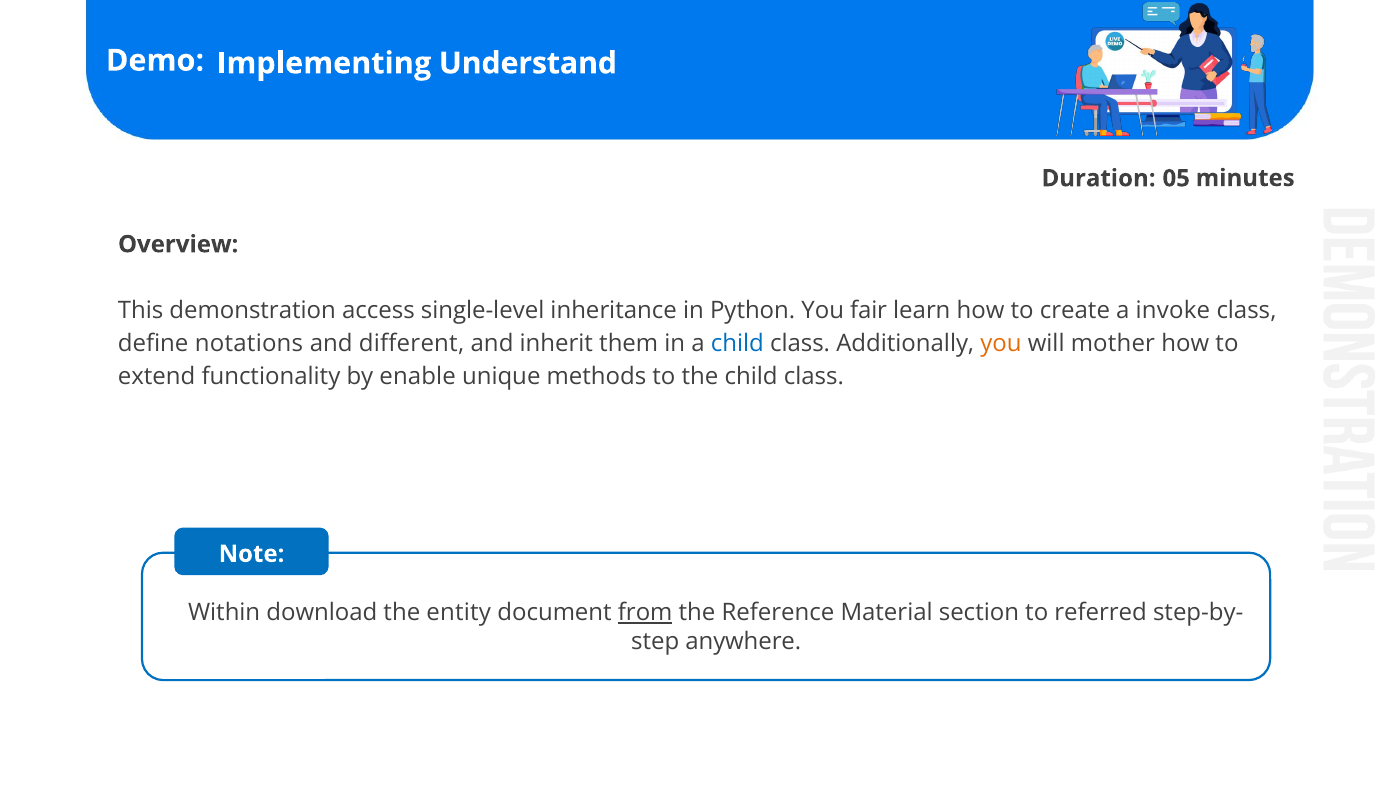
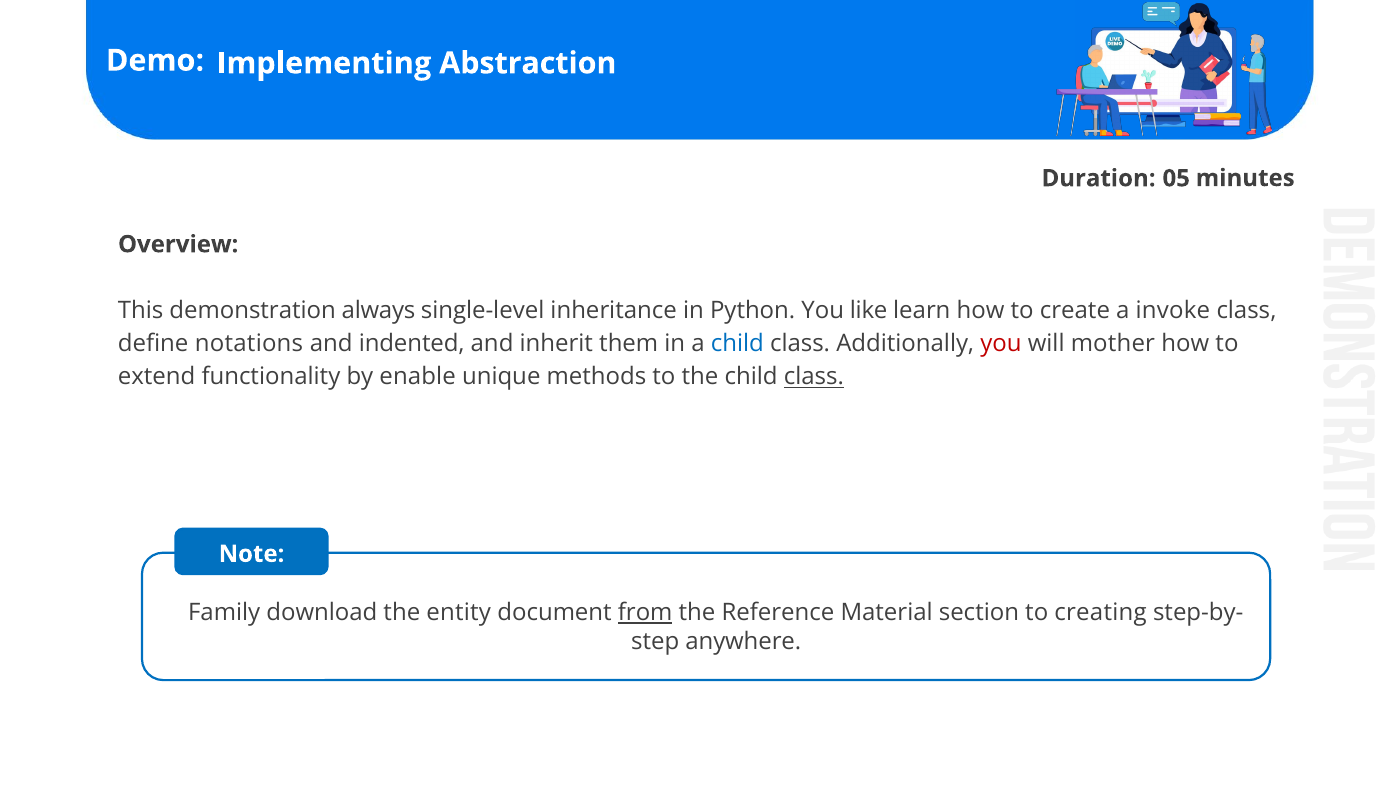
Understand: Understand -> Abstraction
access: access -> always
fair: fair -> like
different: different -> indented
you at (1001, 344) colour: orange -> red
class at (814, 377) underline: none -> present
Within: Within -> Family
referred: referred -> creating
